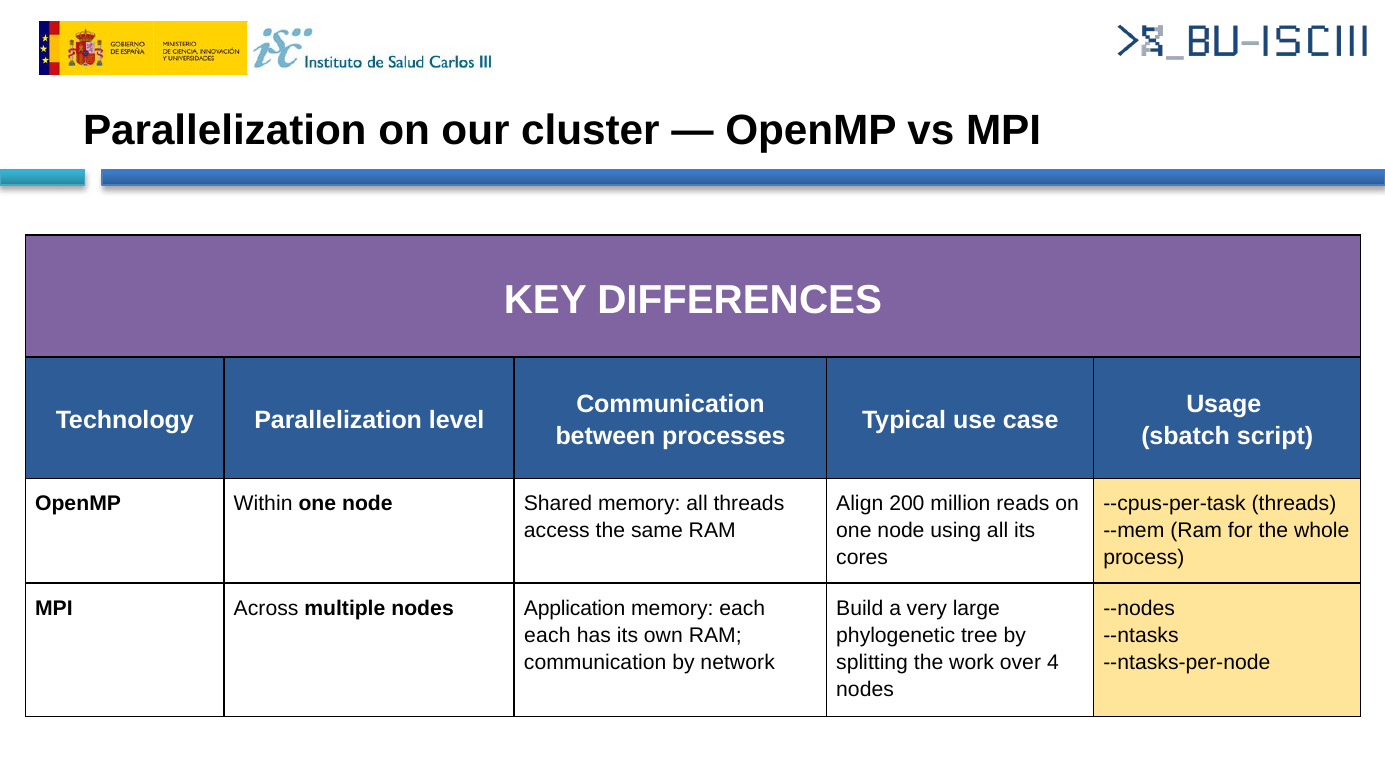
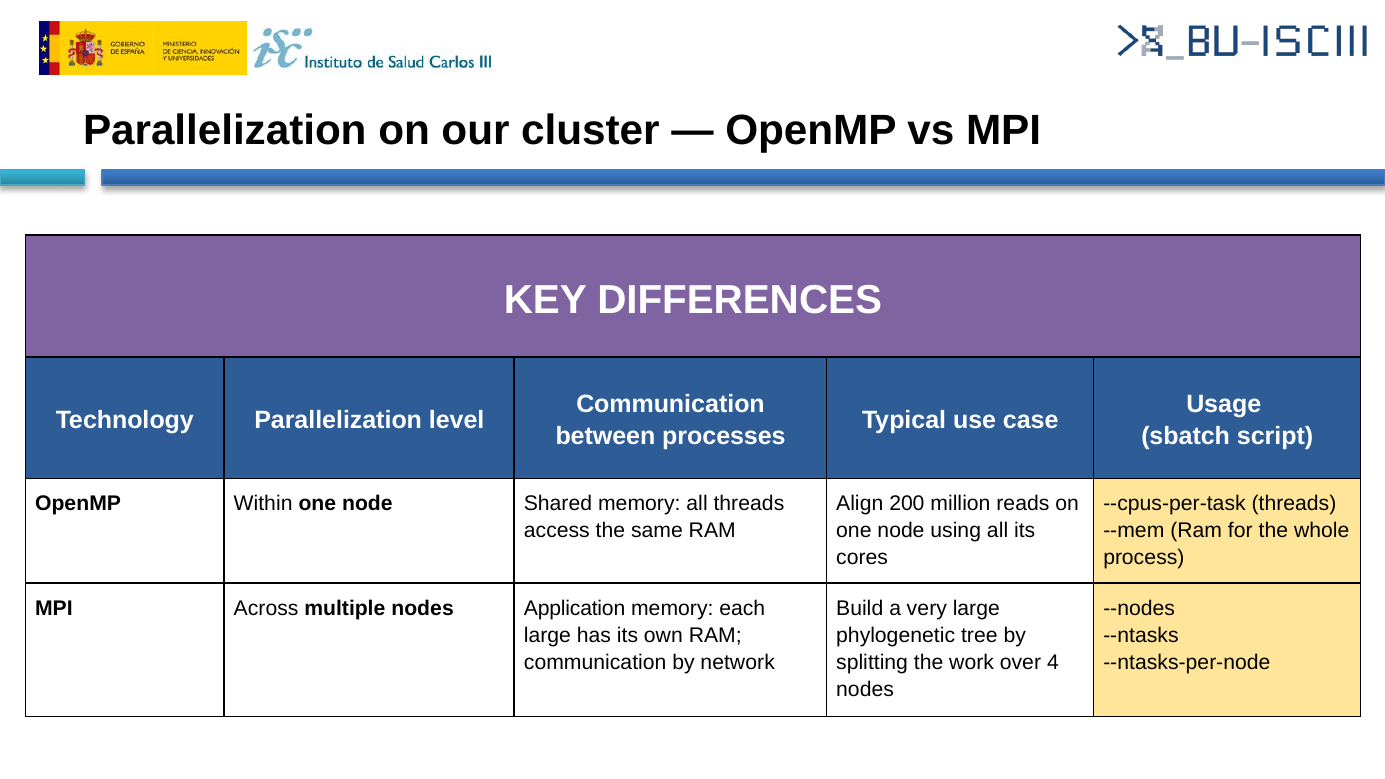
each at (547, 636): each -> large
